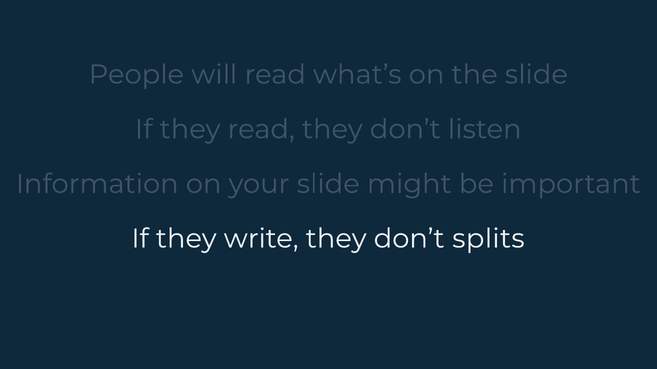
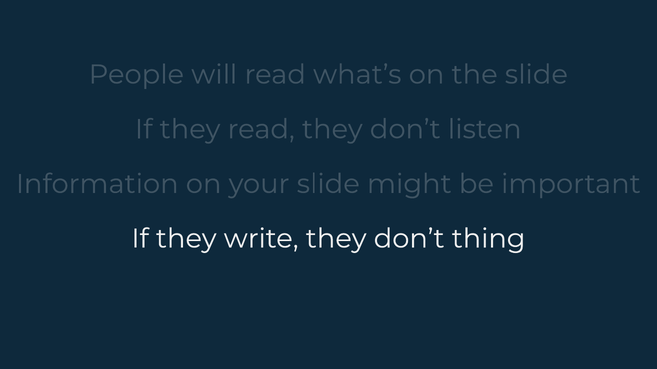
splits: splits -> thing
